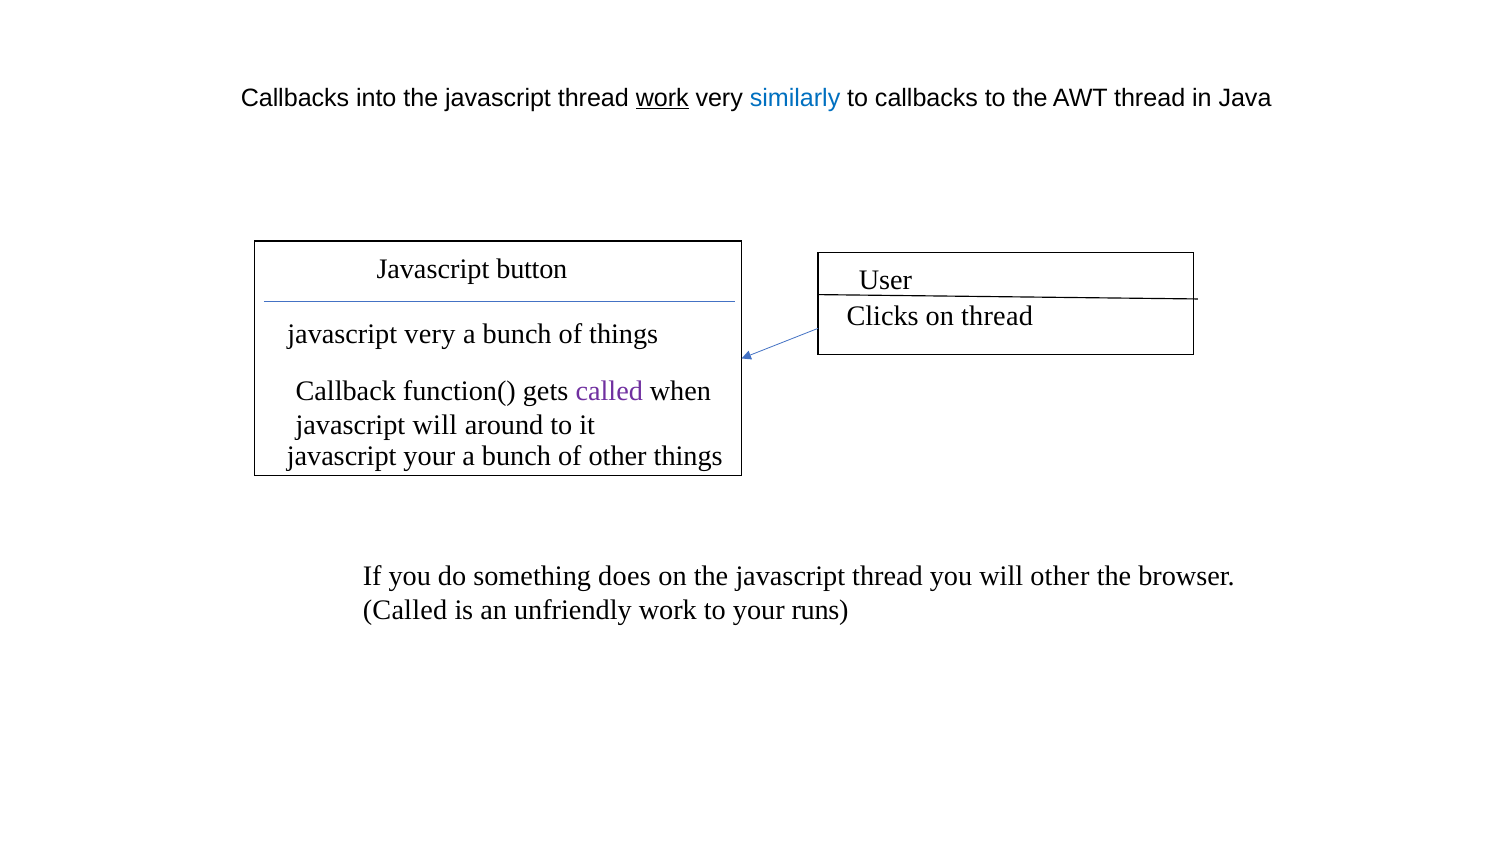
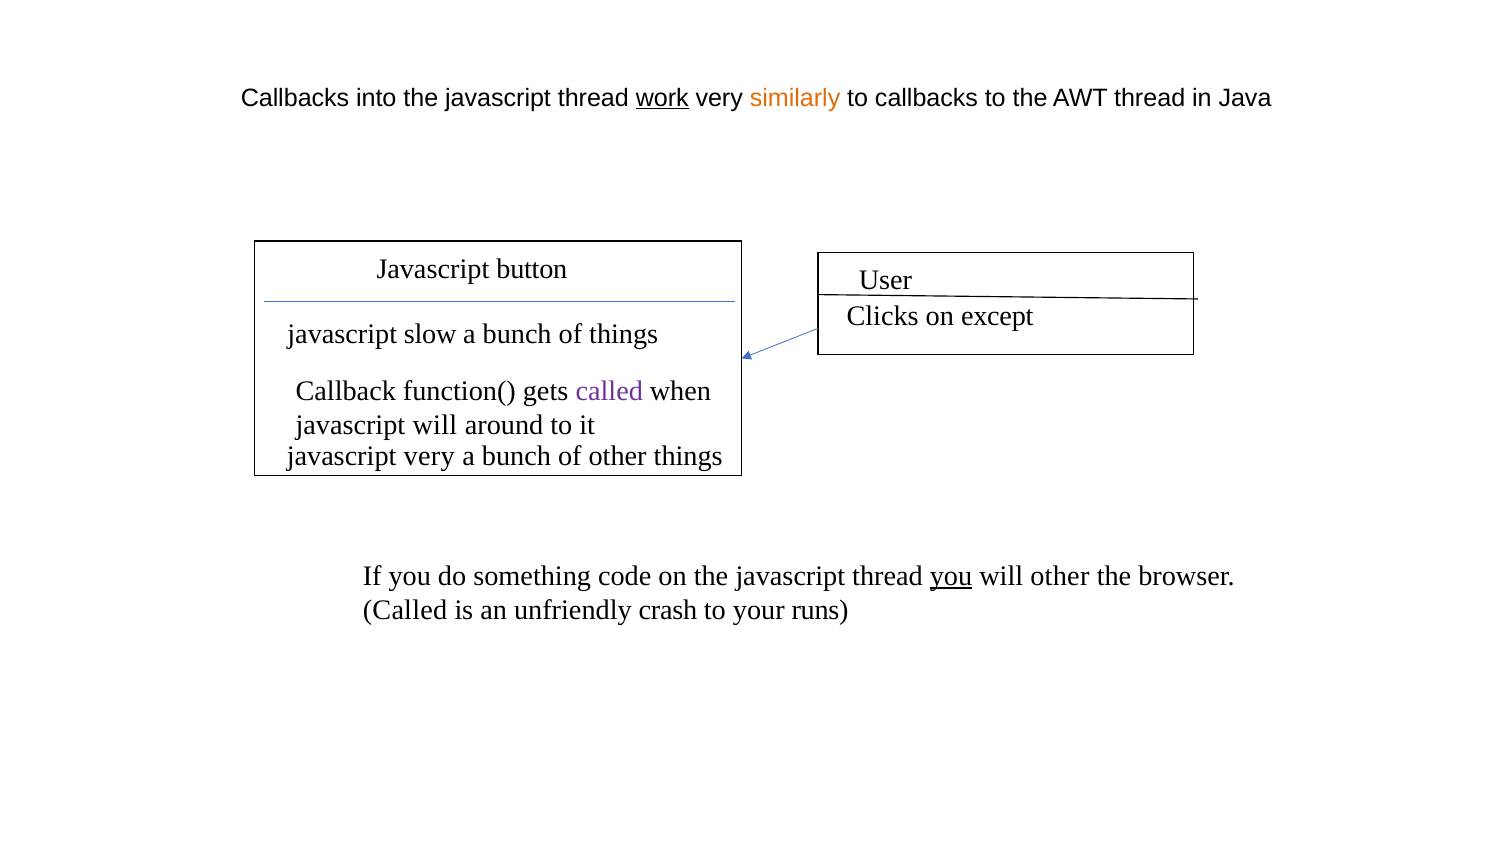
similarly colour: blue -> orange
on thread: thread -> except
javascript very: very -> slow
javascript your: your -> very
does: does -> code
you at (951, 576) underline: none -> present
unfriendly work: work -> crash
